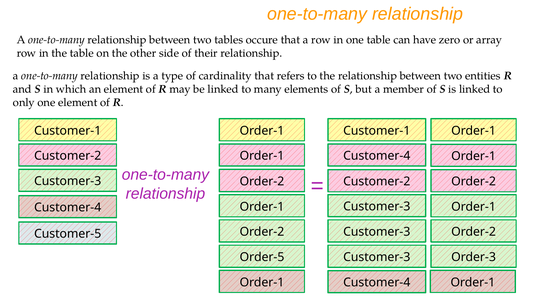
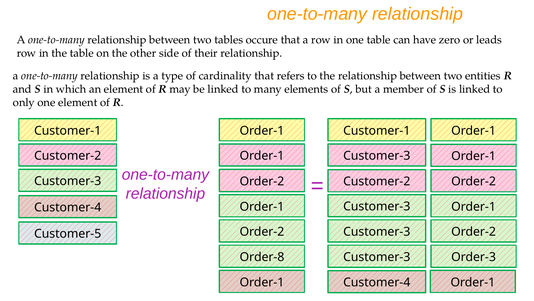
array: array -> leads
Customer-4 at (377, 156): Customer-4 -> Customer-3
Order-5: Order-5 -> Order-8
